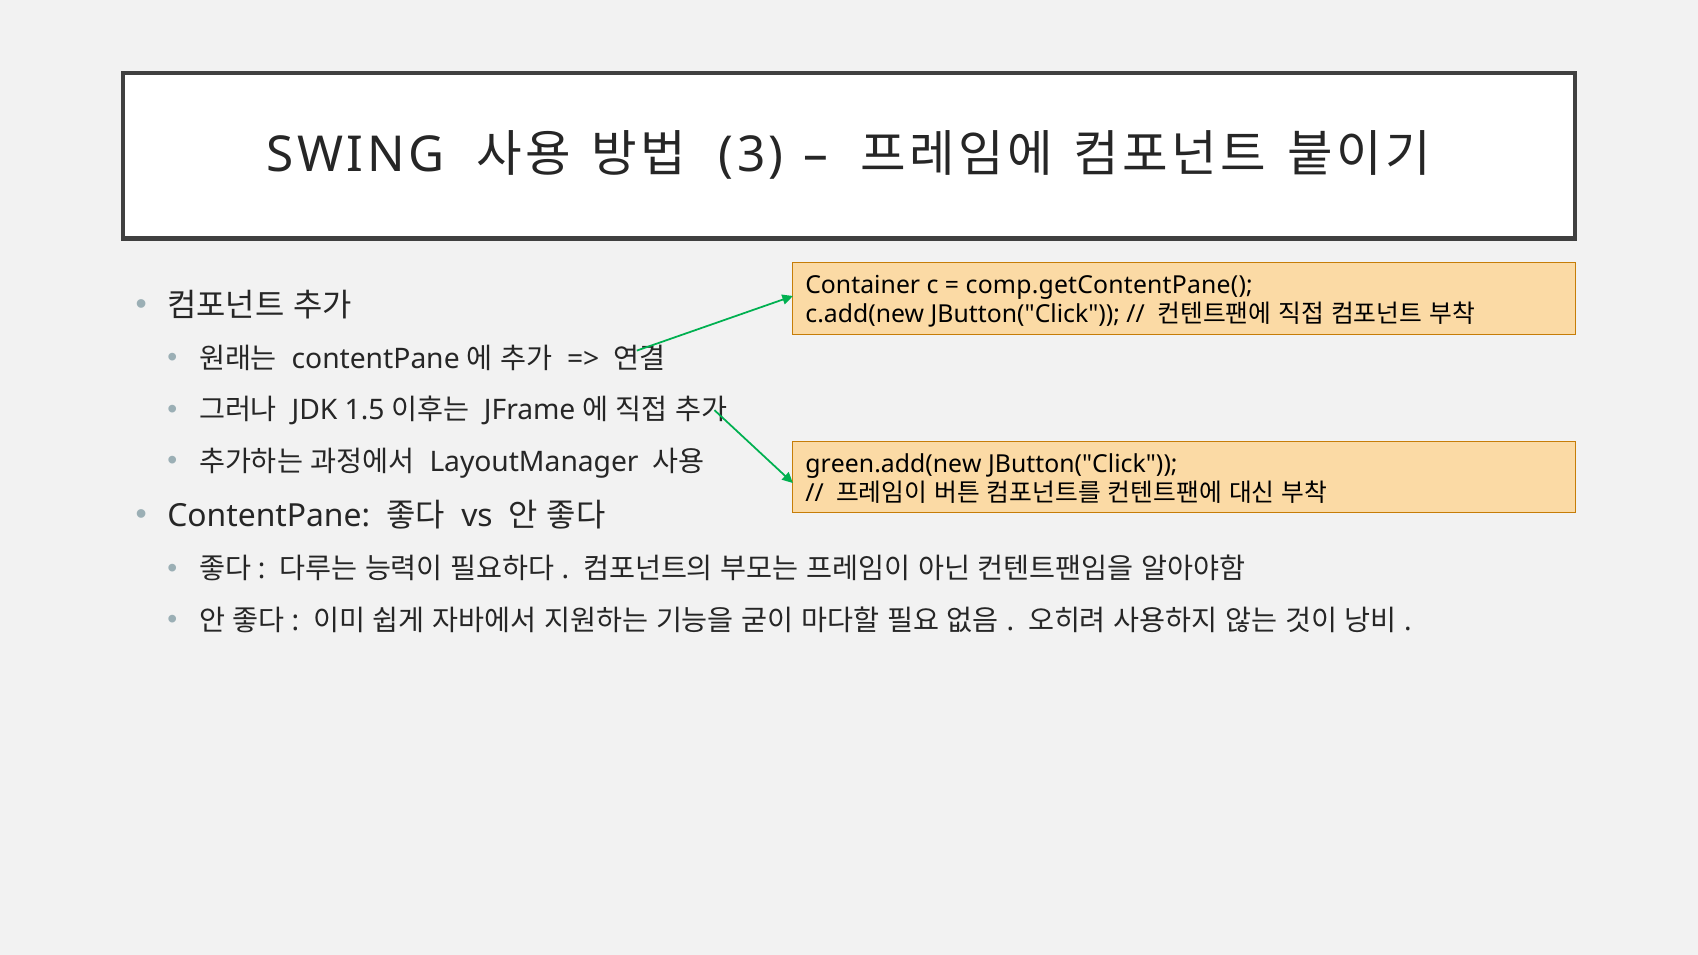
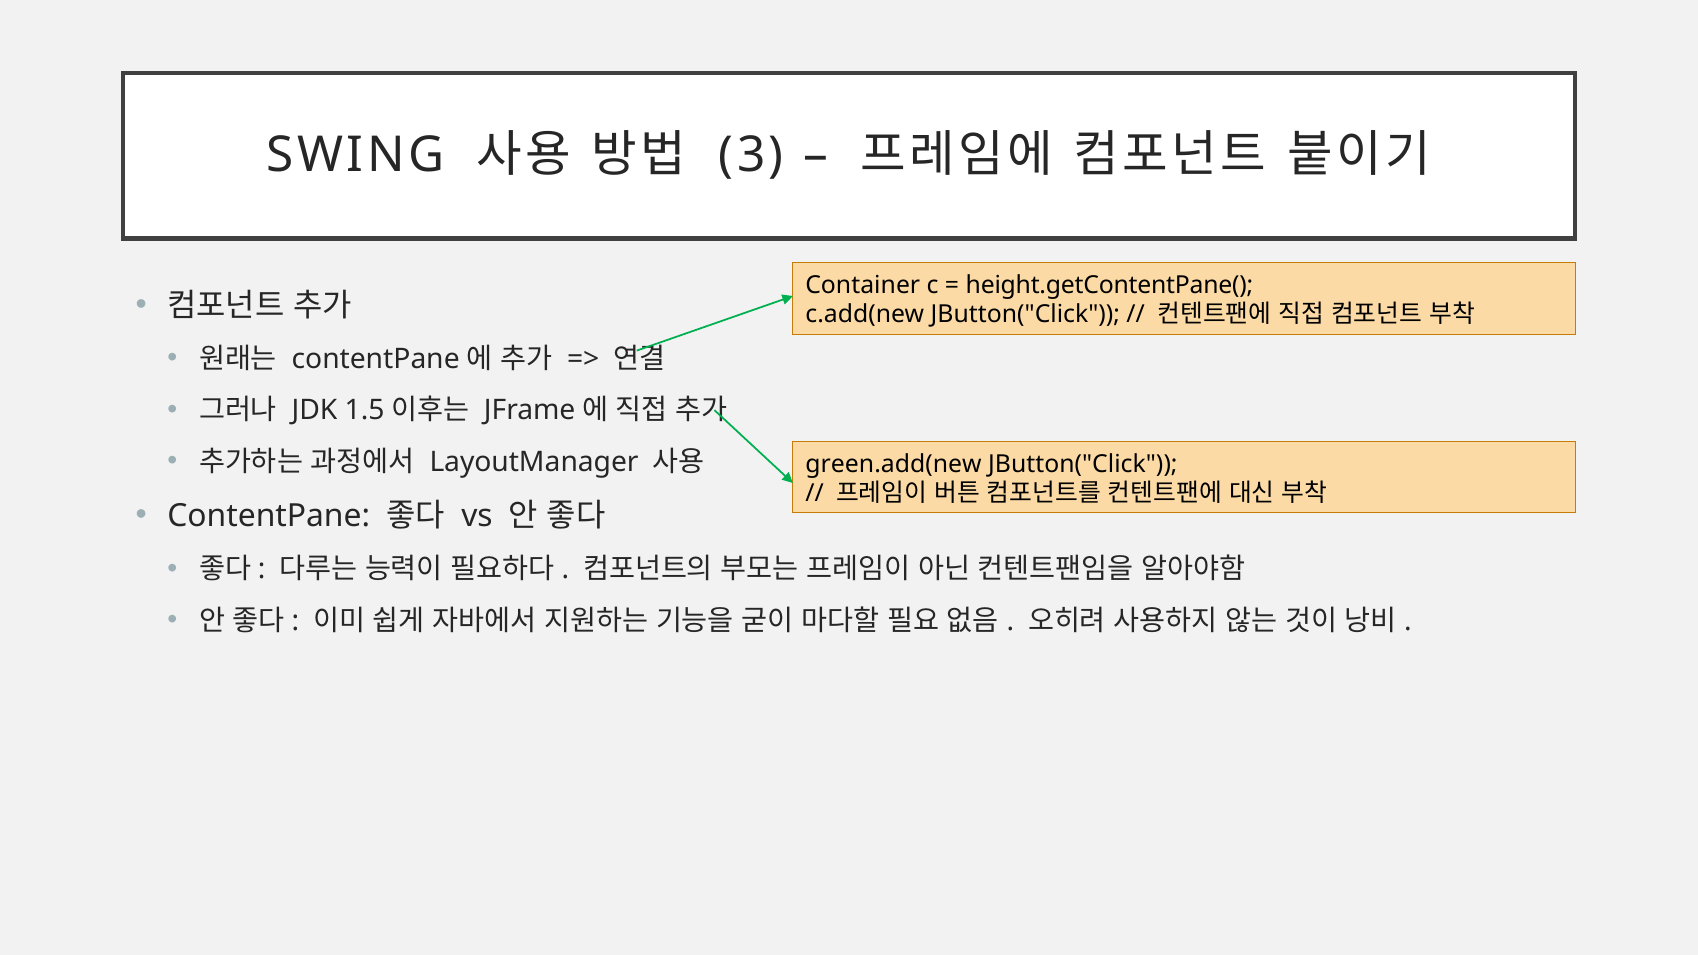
comp.getContentPane(: comp.getContentPane( -> height.getContentPane(
